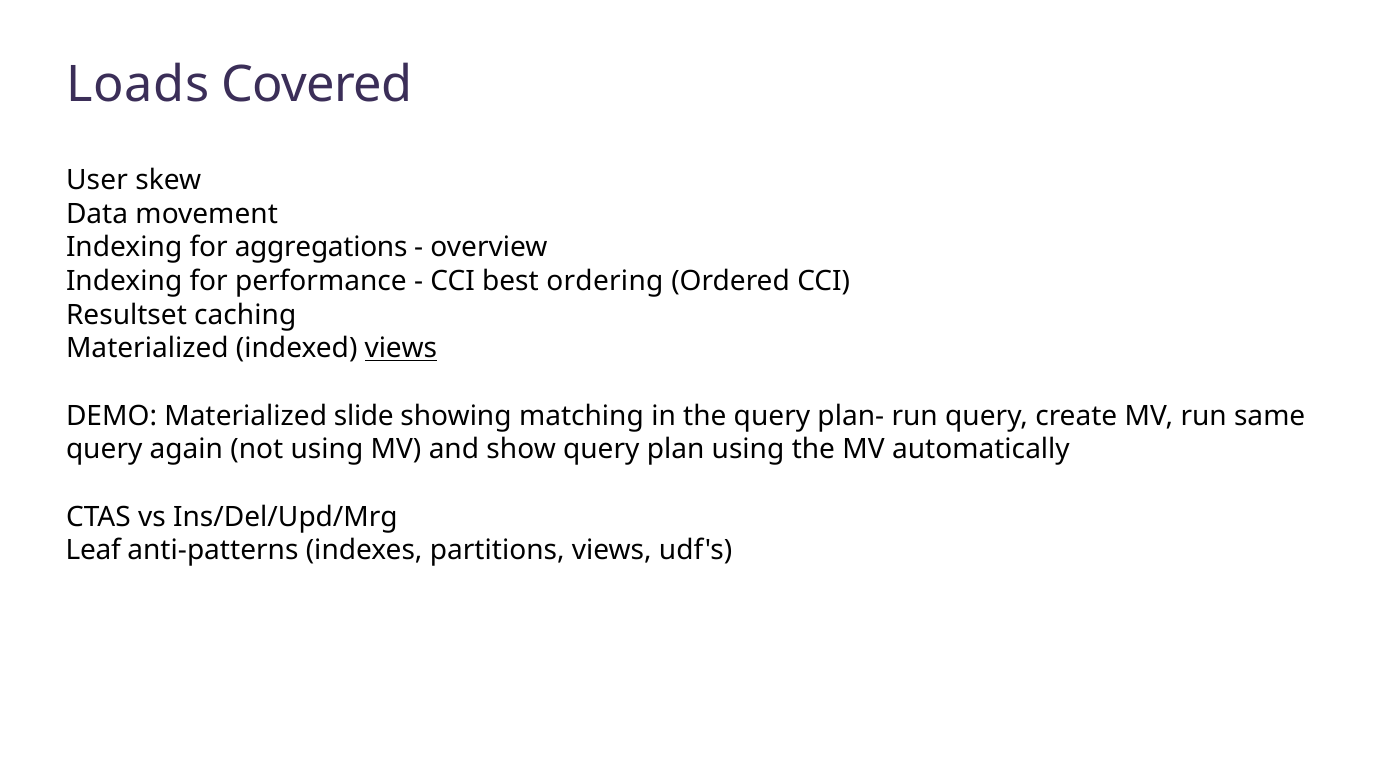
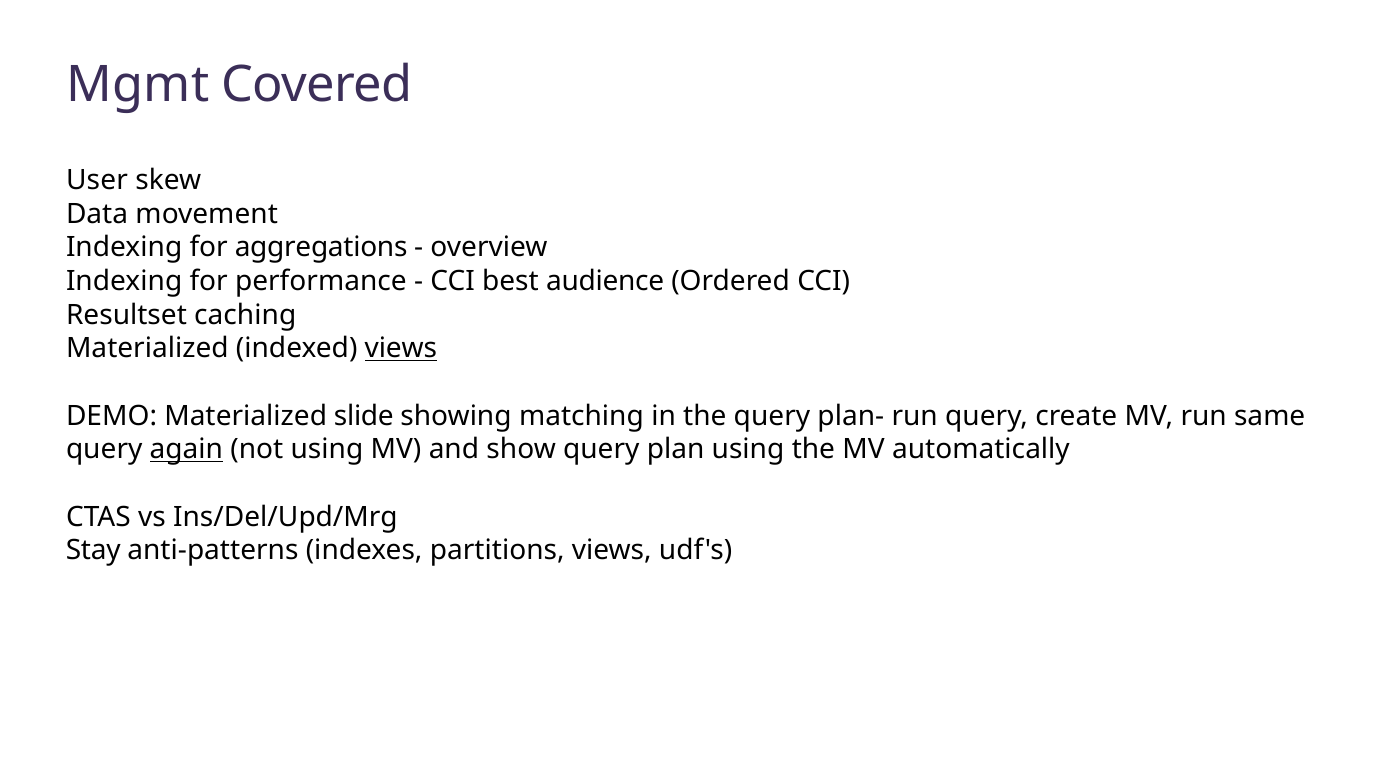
Loads: Loads -> Mgmt
ordering: ordering -> audience
again underline: none -> present
Leaf: Leaf -> Stay
